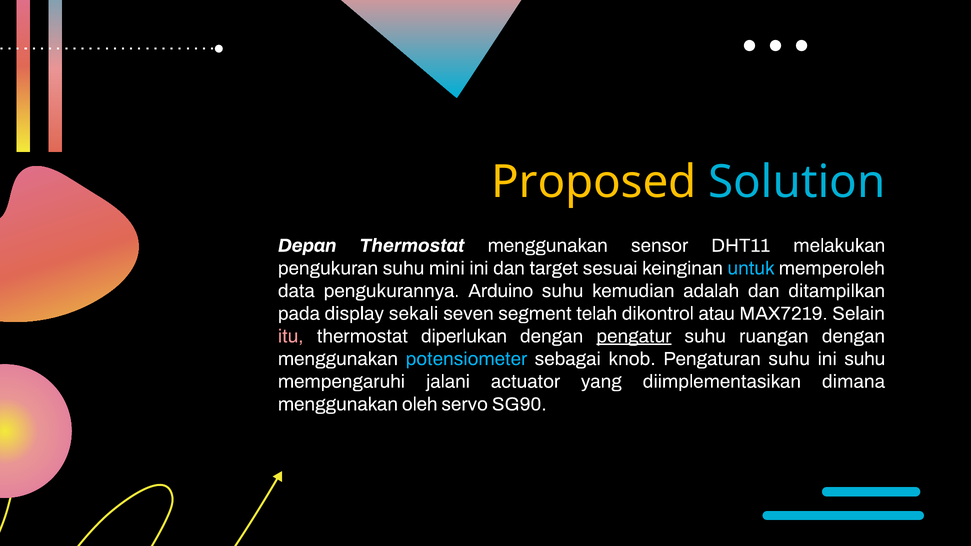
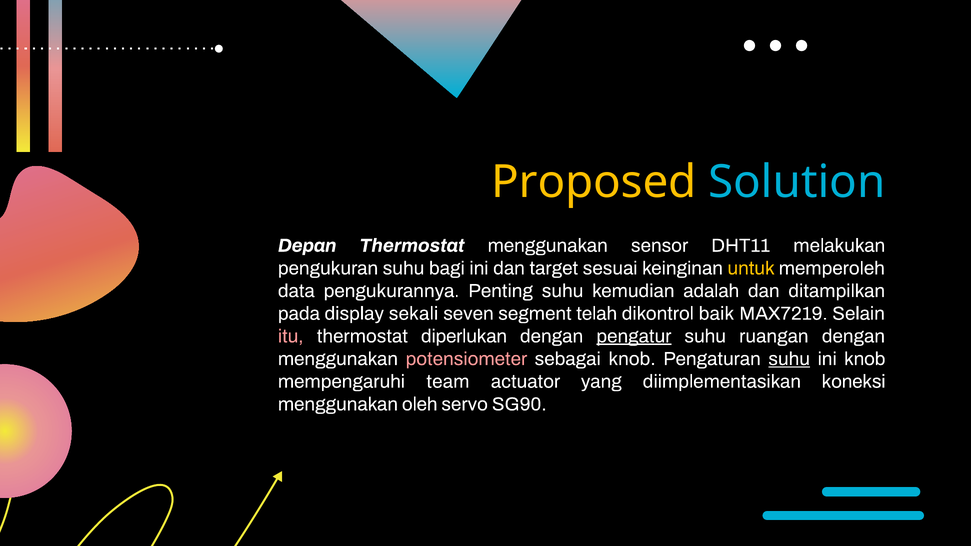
mini: mini -> bagi
untuk colour: light blue -> yellow
Arduino: Arduino -> Penting
atau: atau -> baik
potensiometer colour: light blue -> pink
suhu at (789, 359) underline: none -> present
ini suhu: suhu -> knob
jalani: jalani -> team
dimana: dimana -> koneksi
